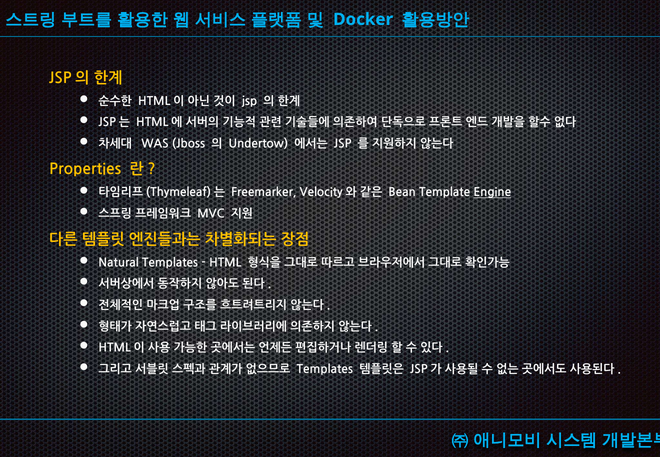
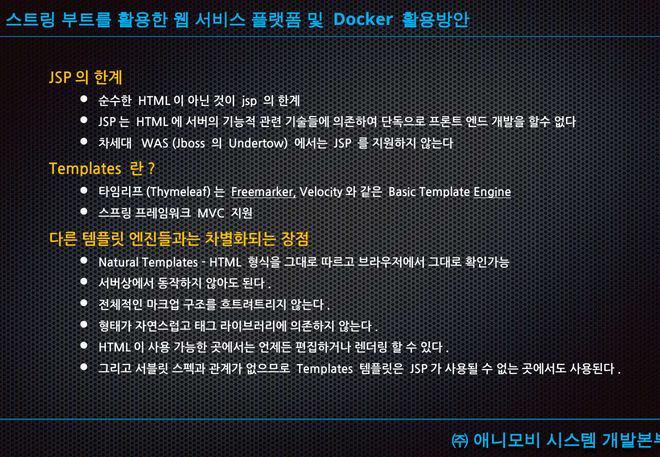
Properties at (85, 169): Properties -> Templates
Freemarker underline: none -> present
Bean: Bean -> Basic
